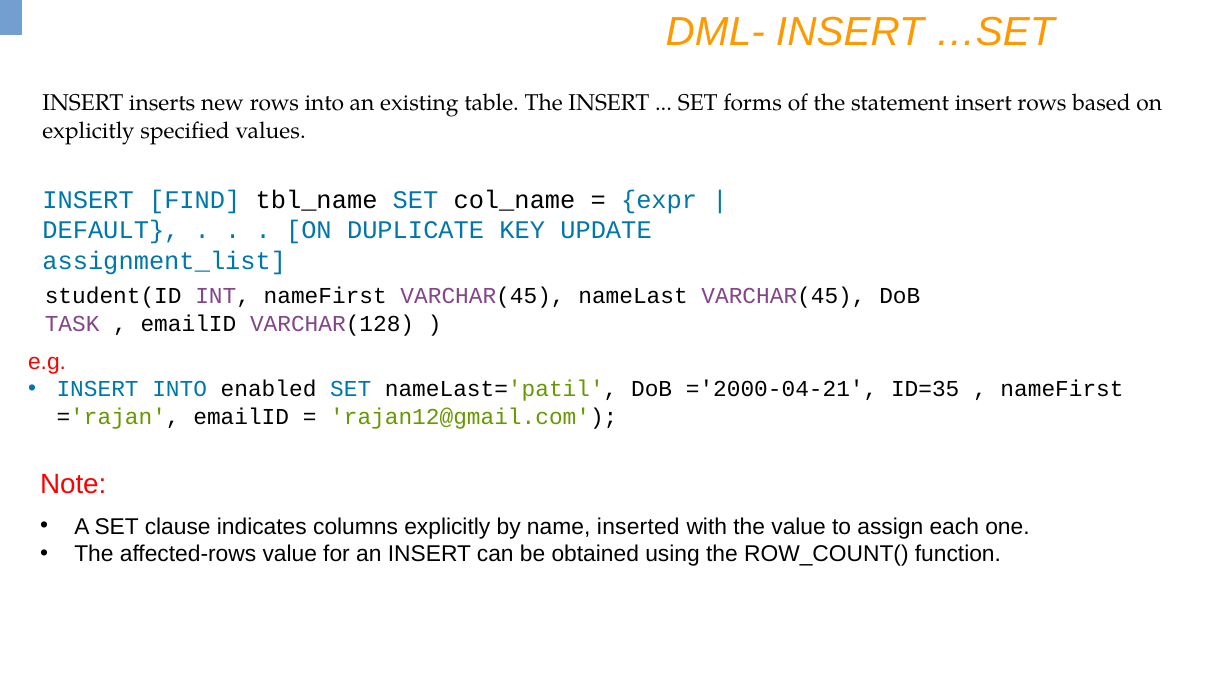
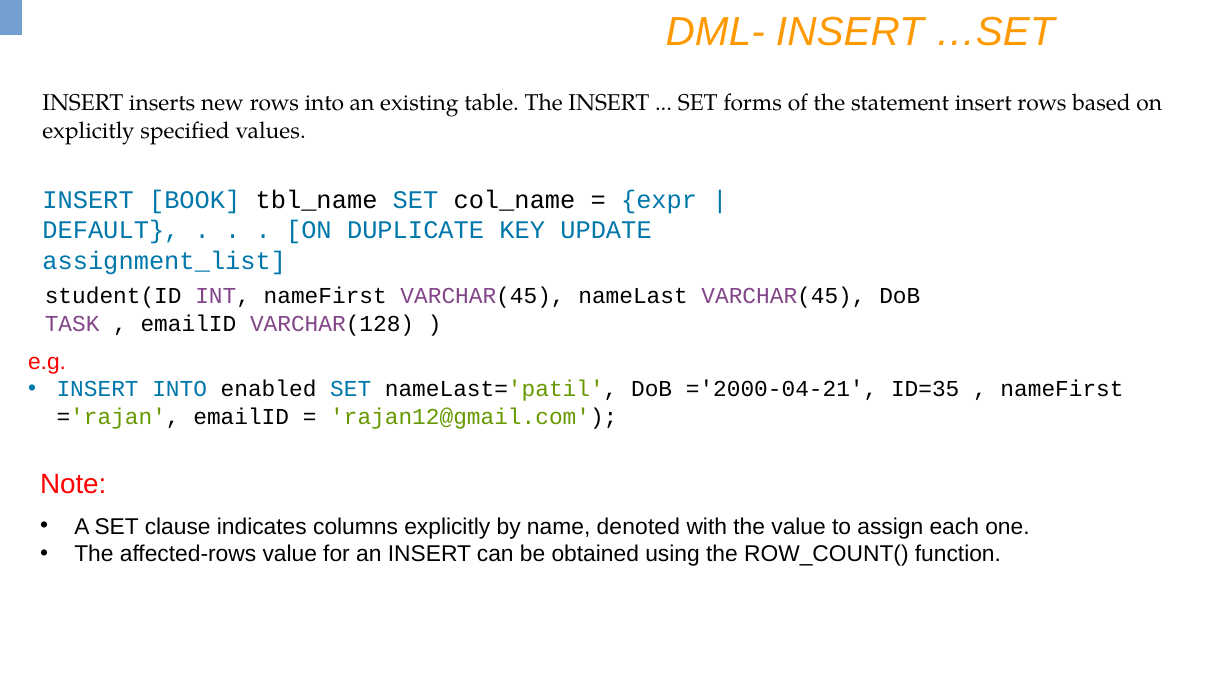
FIND: FIND -> BOOK
inserted: inserted -> denoted
